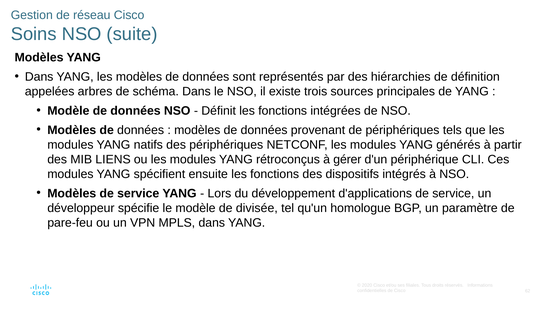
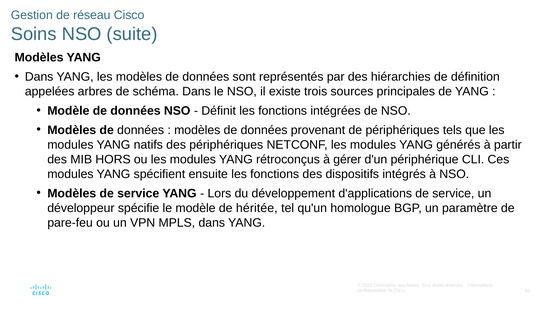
LIENS: LIENS -> HORS
divisée: divisée -> héritée
